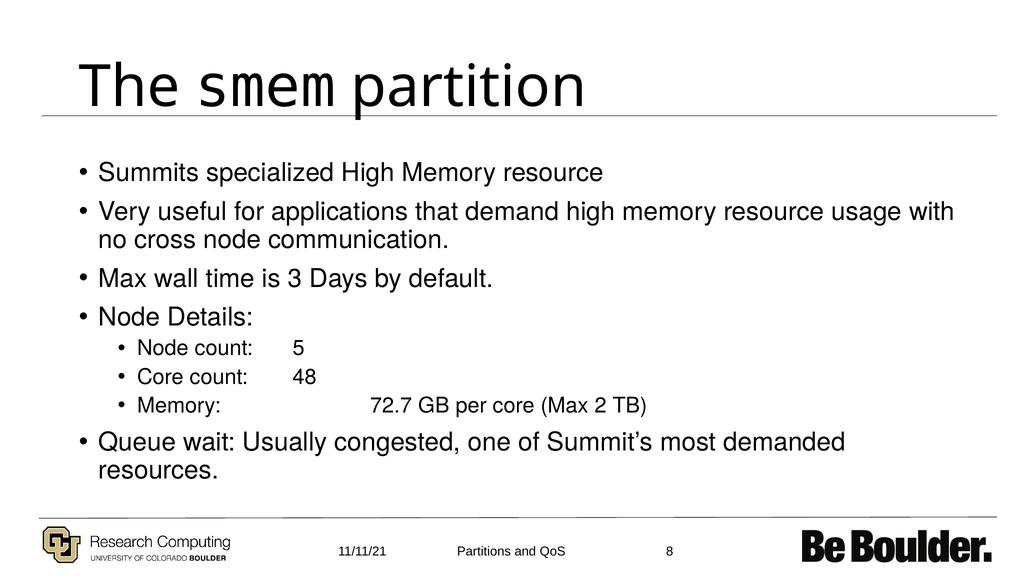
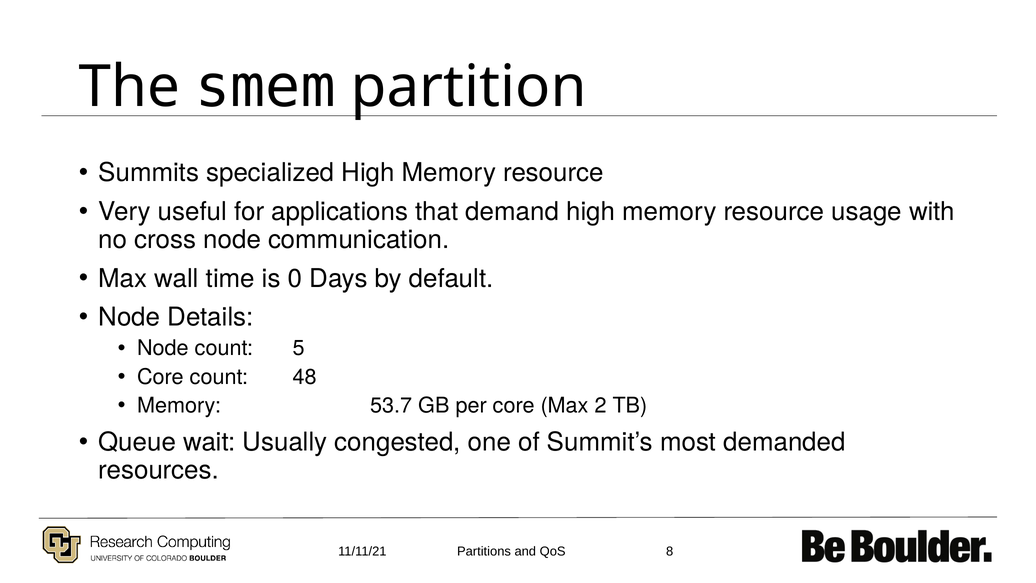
3: 3 -> 0
72.7: 72.7 -> 53.7
